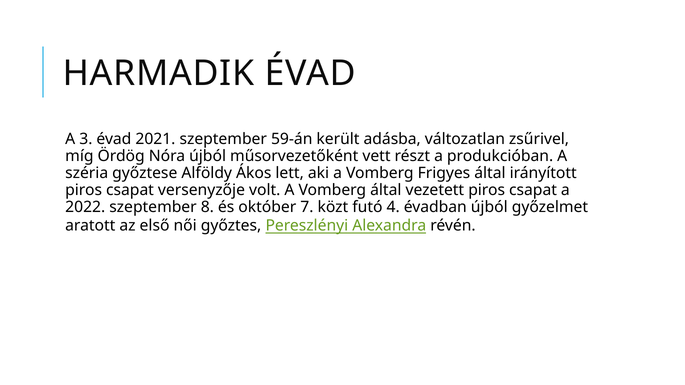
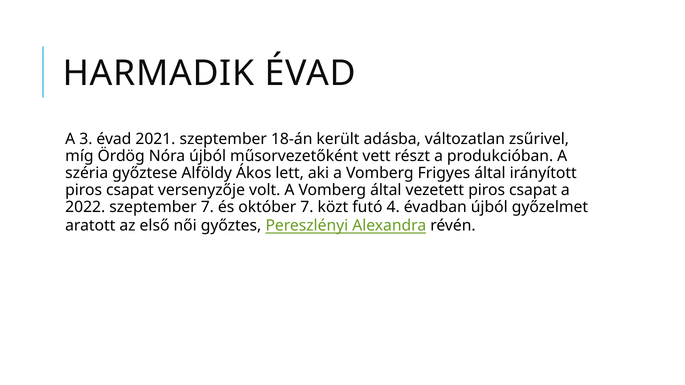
59-án: 59-án -> 18-án
szeptember 8: 8 -> 7
